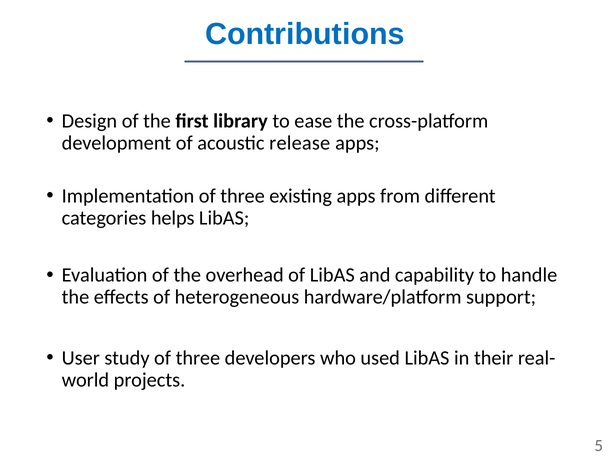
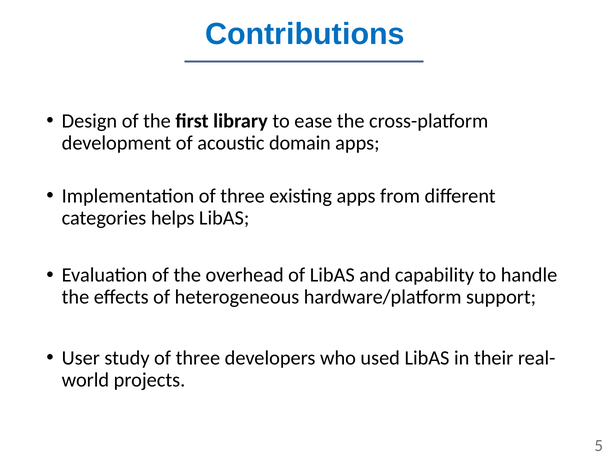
release: release -> domain
